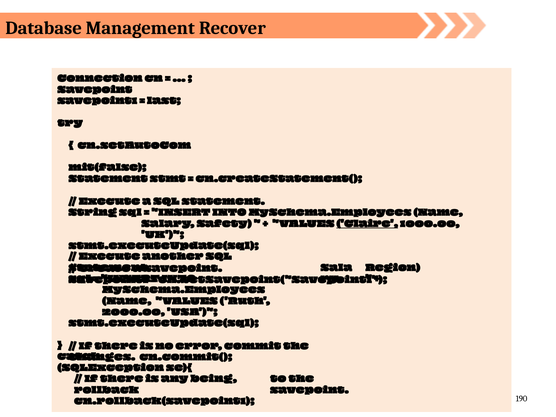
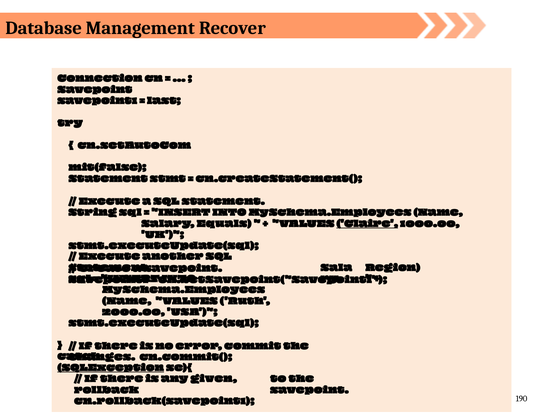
Safety: Safety -> Equals
SQLException underline: none -> present
being: being -> given
